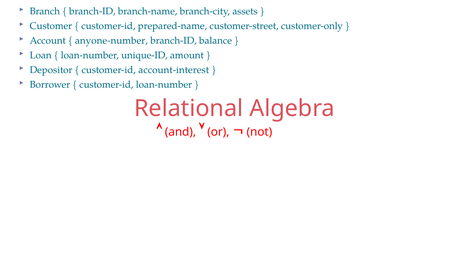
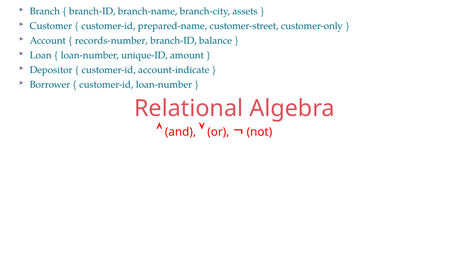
anyone-number: anyone-number -> records-number
account-interest: account-interest -> account-indicate
